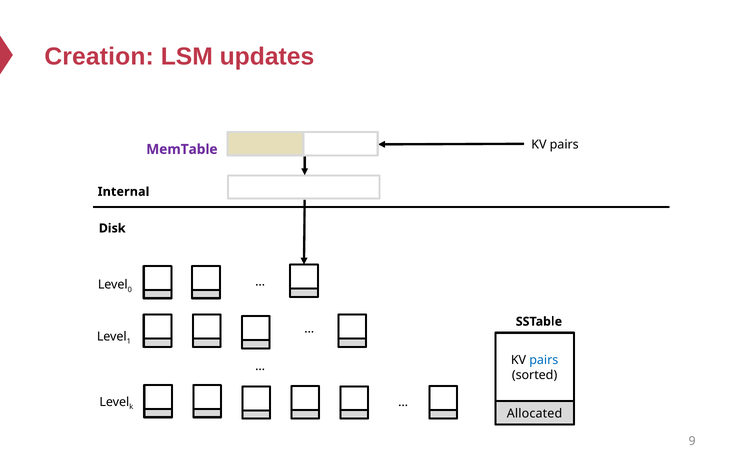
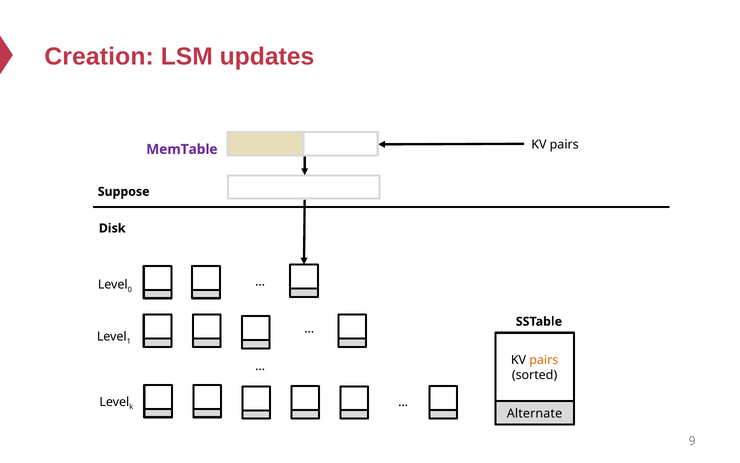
Internal: Internal -> Suppose
pairs at (544, 360) colour: blue -> orange
Allocated: Allocated -> Alternate
